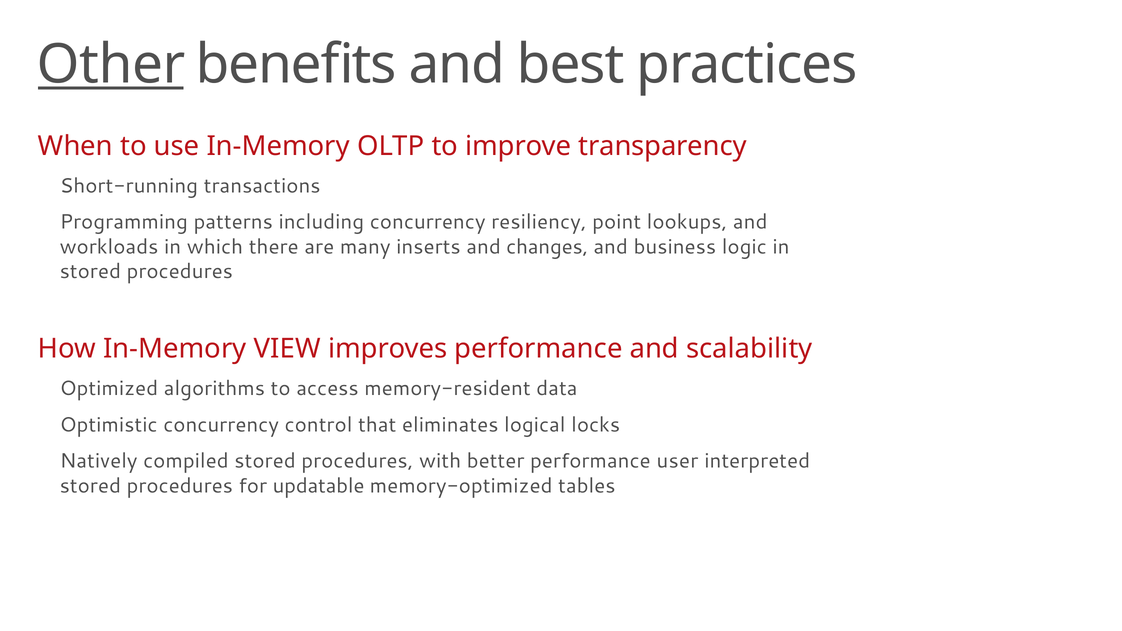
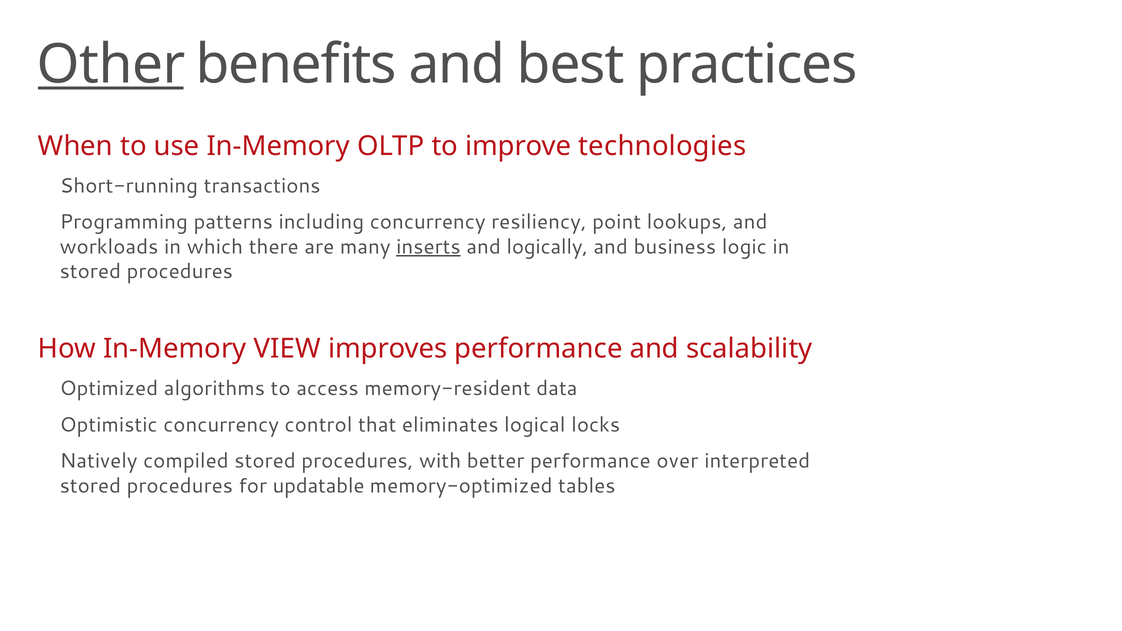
transparency: transparency -> technologies
inserts underline: none -> present
changes: changes -> logically
user: user -> over
